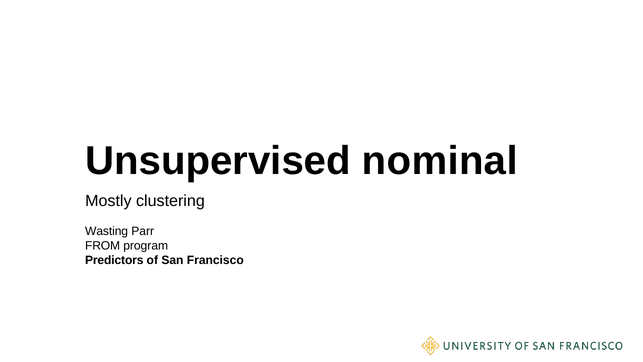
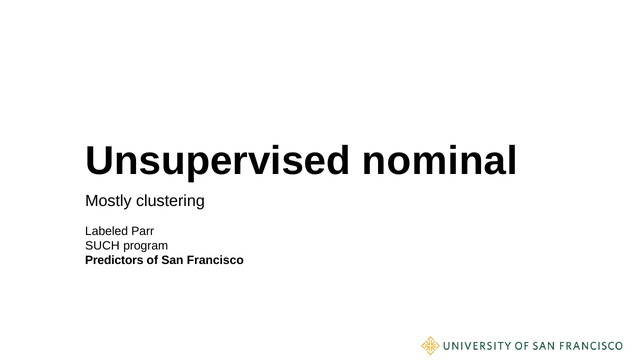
Wasting: Wasting -> Labeled
FROM: FROM -> SUCH
